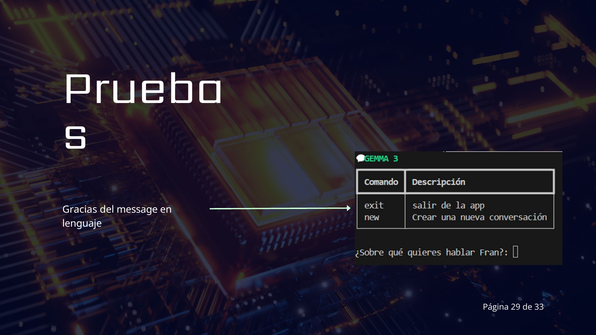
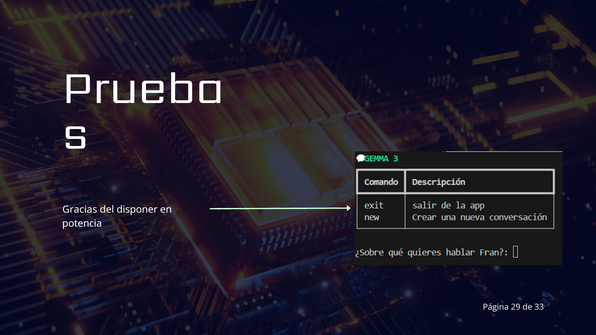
message: message -> disponer
lenguaje: lenguaje -> potencia
